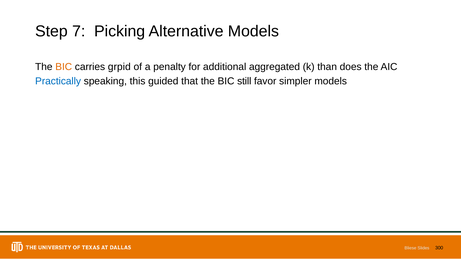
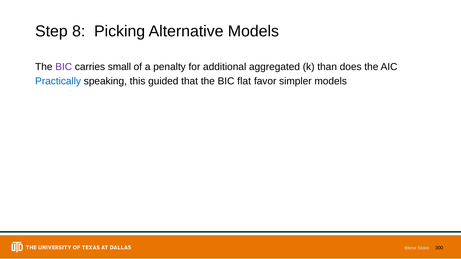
7: 7 -> 8
BIC at (64, 67) colour: orange -> purple
grpid: grpid -> small
still: still -> flat
